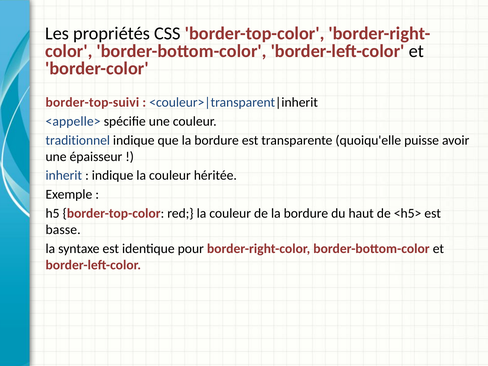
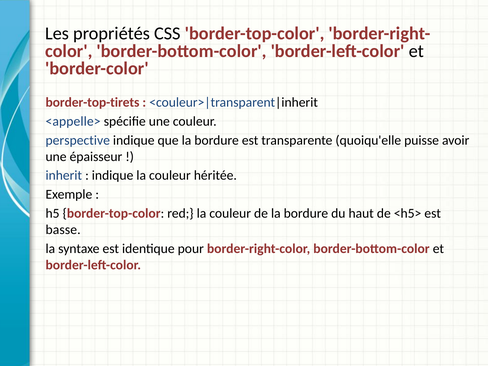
border-top-suivi: border-top-suivi -> border-top-tirets
traditionnel: traditionnel -> perspective
